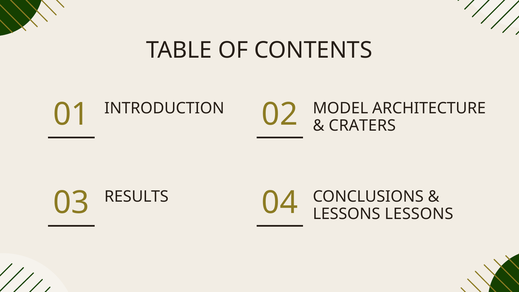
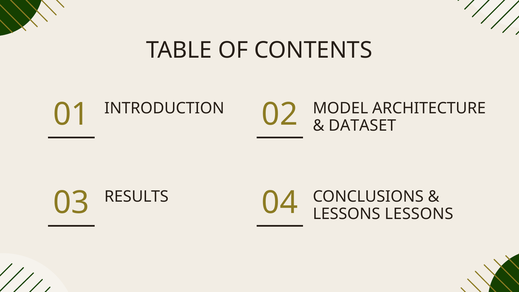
CRATERS: CRATERS -> DATASET
